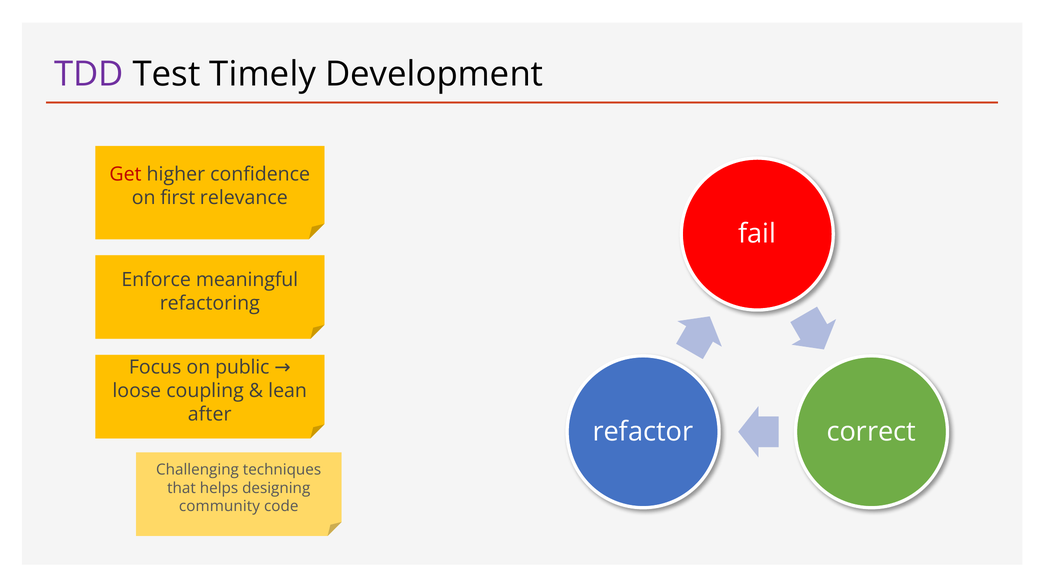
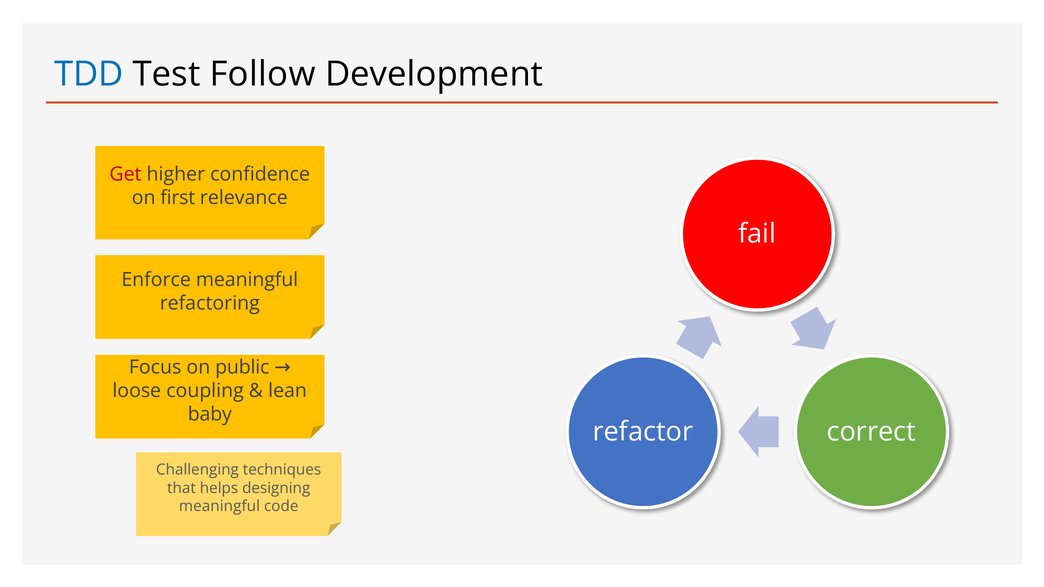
TDD colour: purple -> blue
Timely: Timely -> Follow
after: after -> baby
community at (219, 507): community -> meaningful
